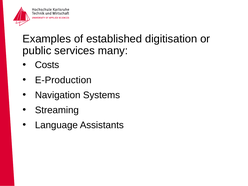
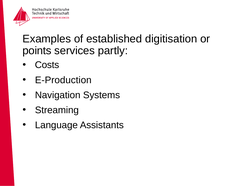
public: public -> points
many: many -> partly
